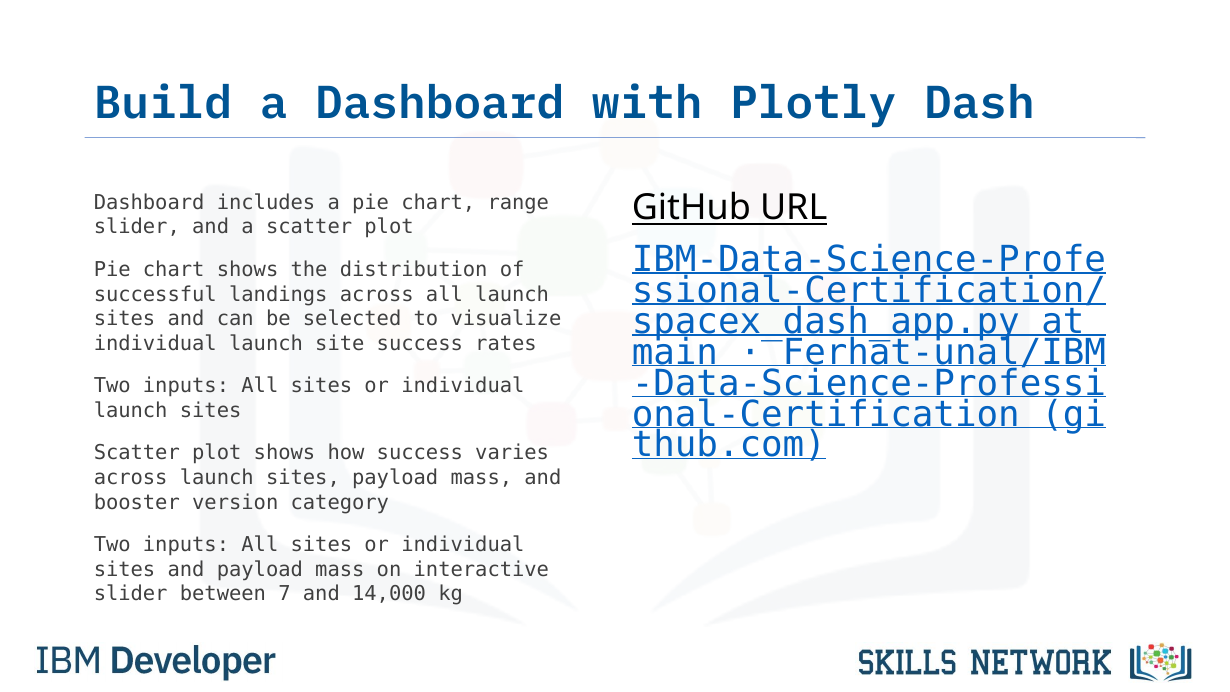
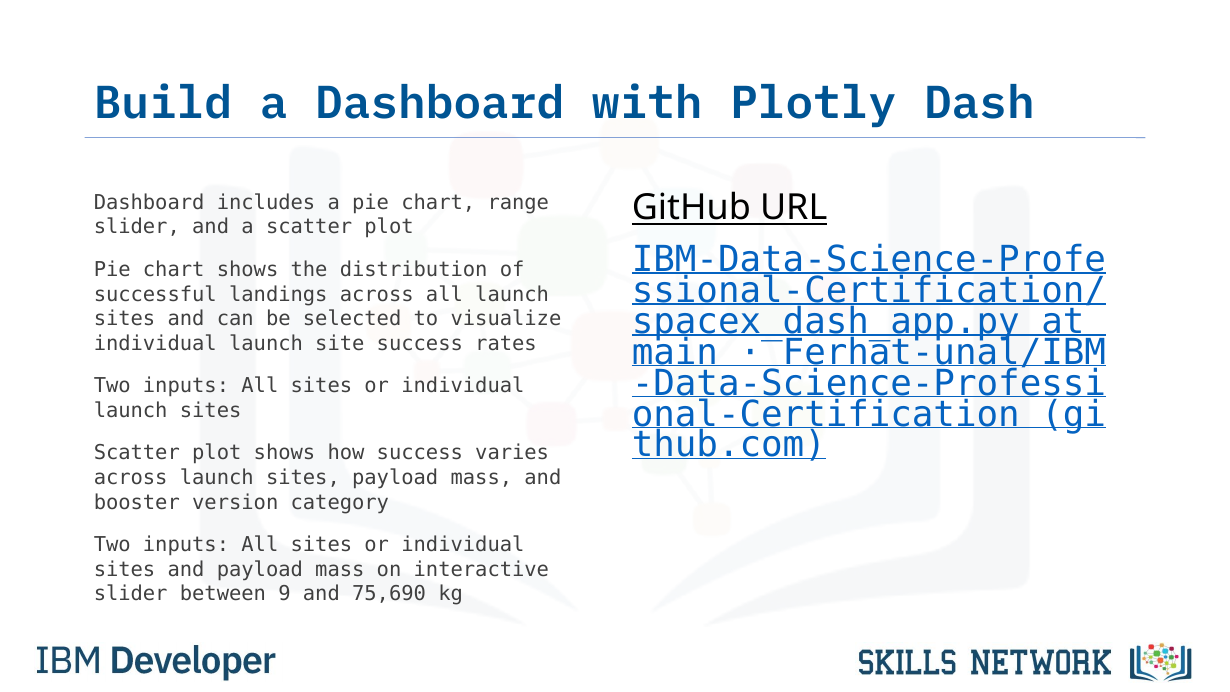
7: 7 -> 9
14,000: 14,000 -> 75,690
